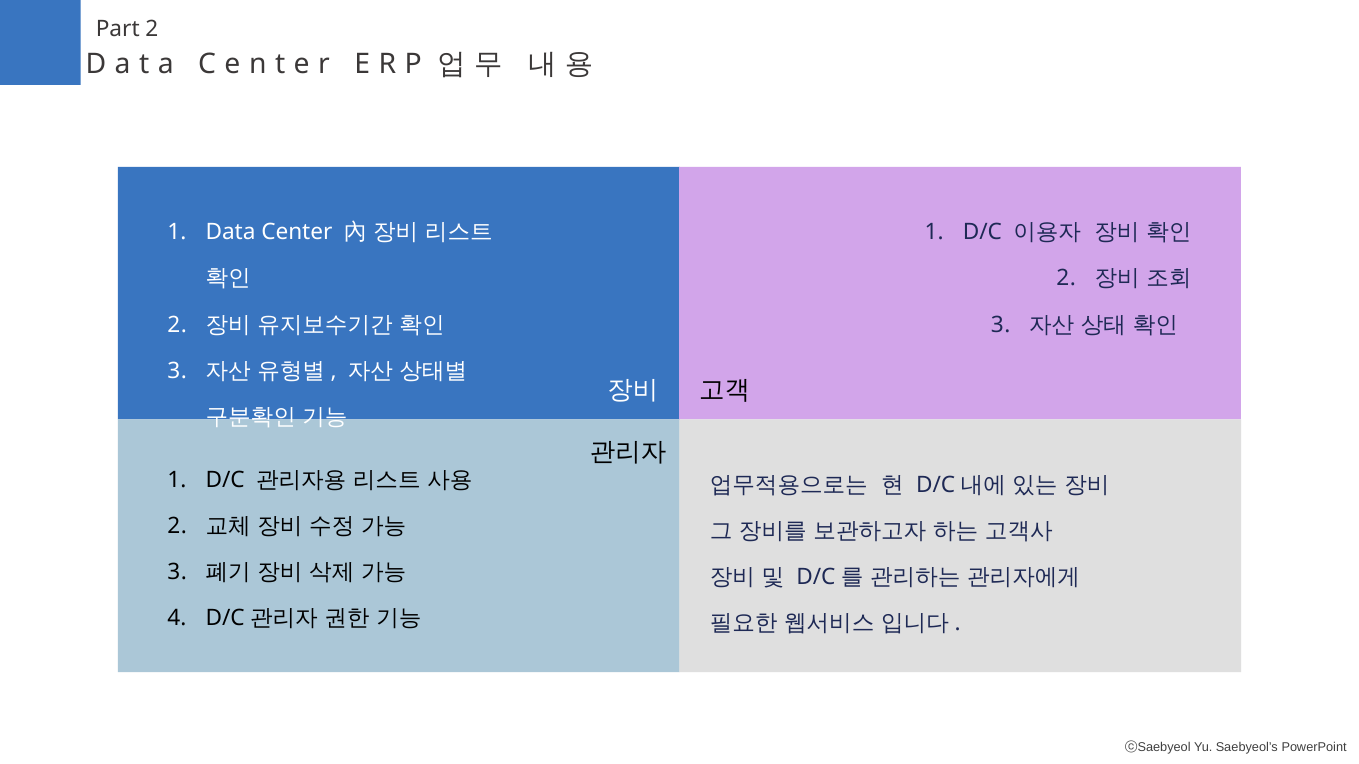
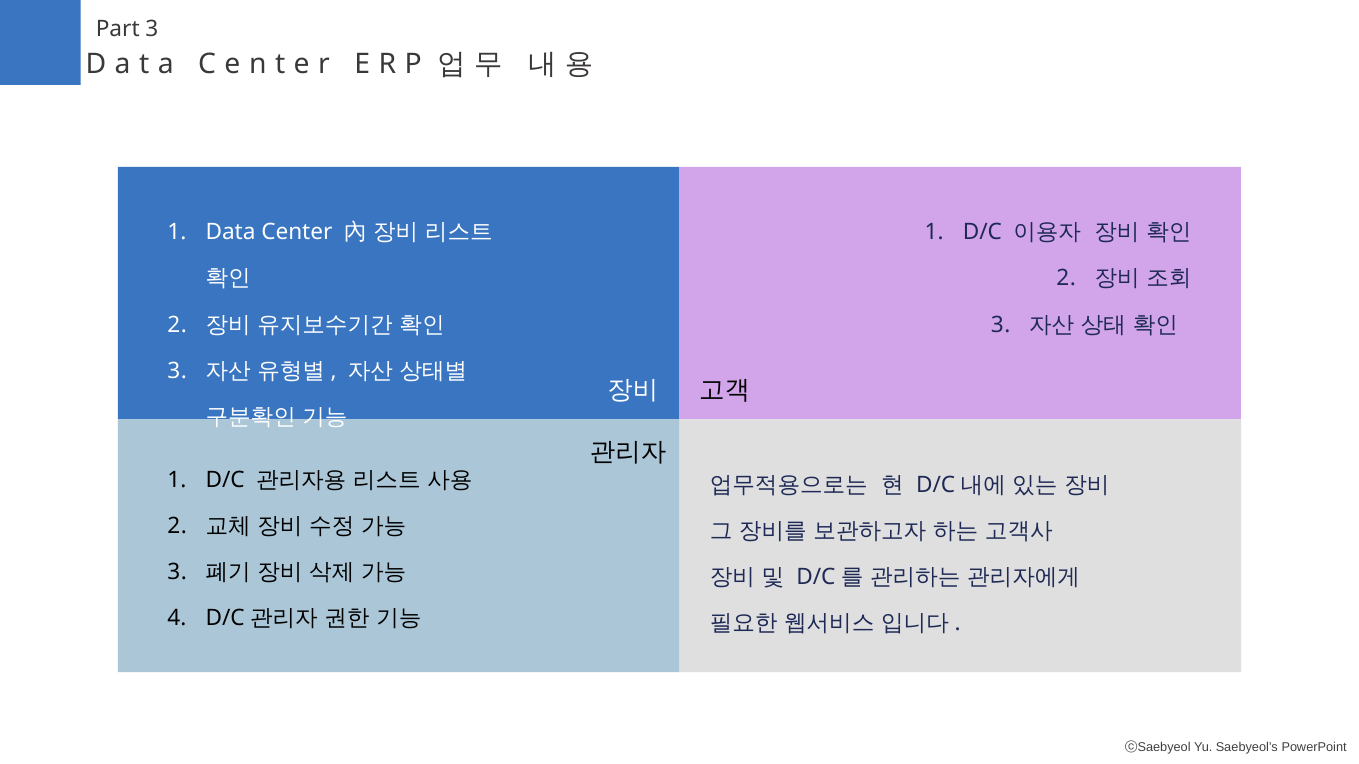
Part 2: 2 -> 3
